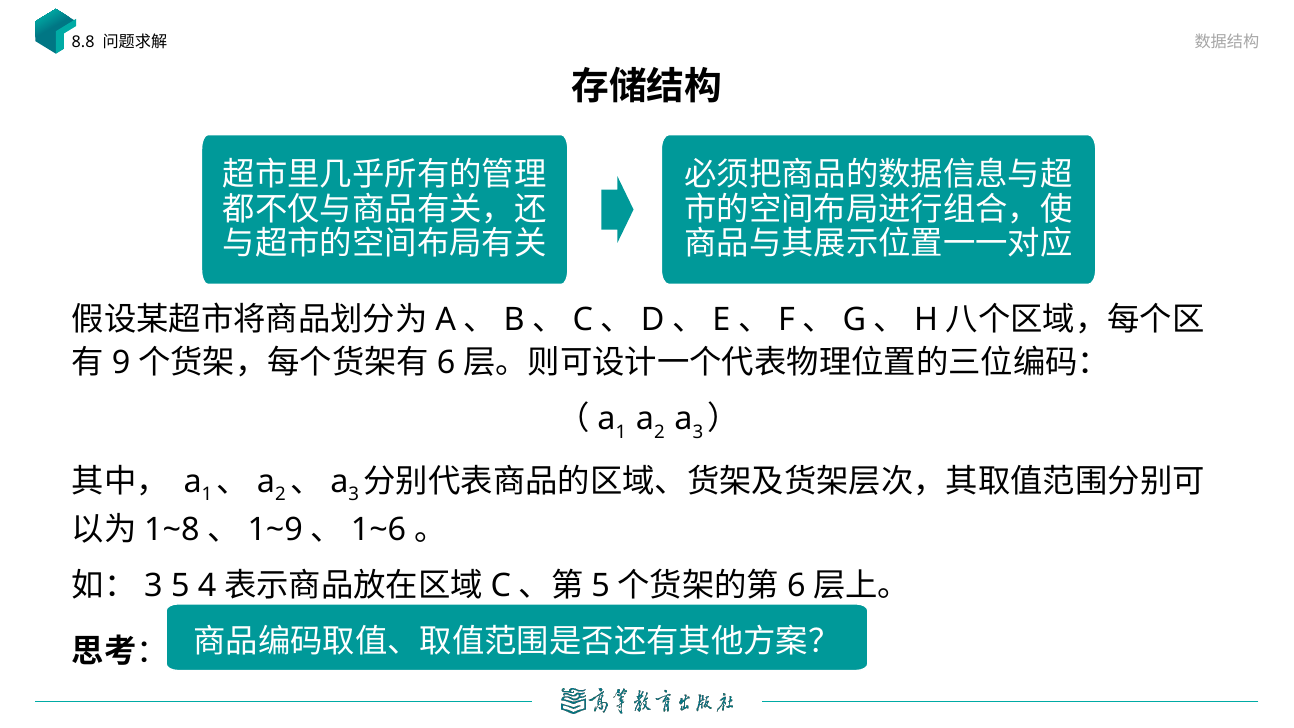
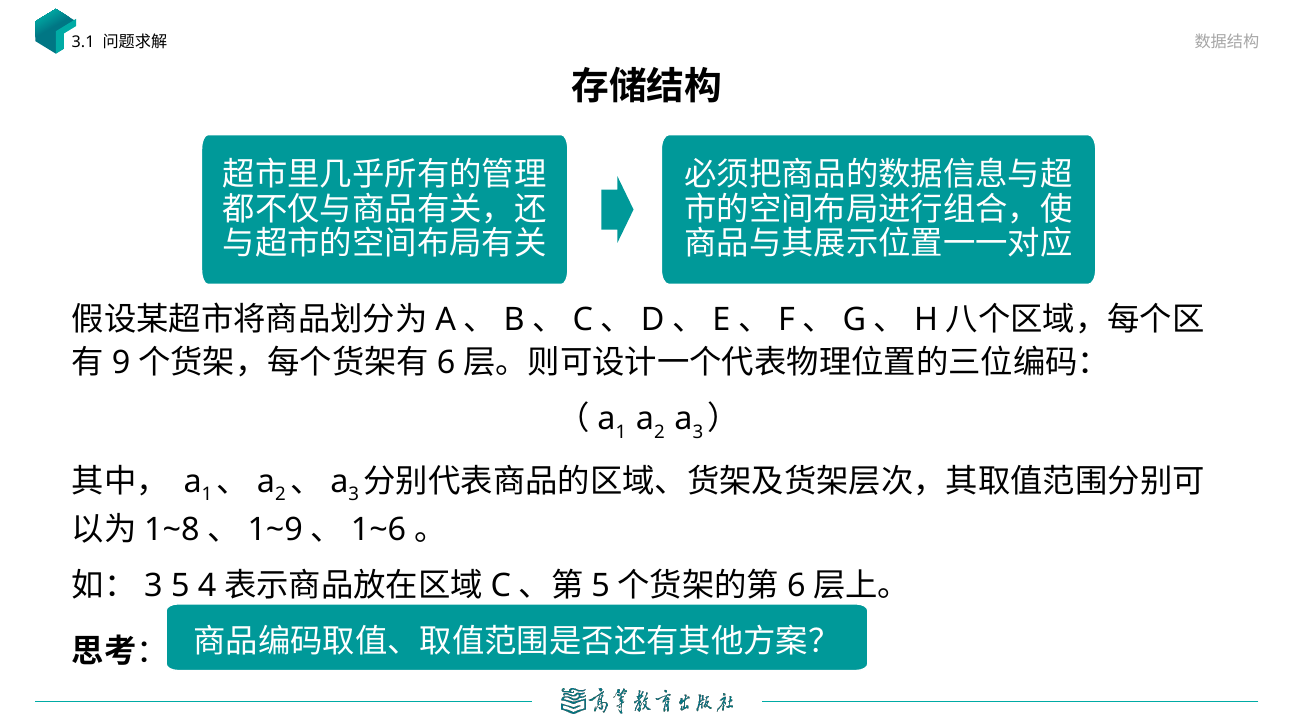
8.8: 8.8 -> 3.1
